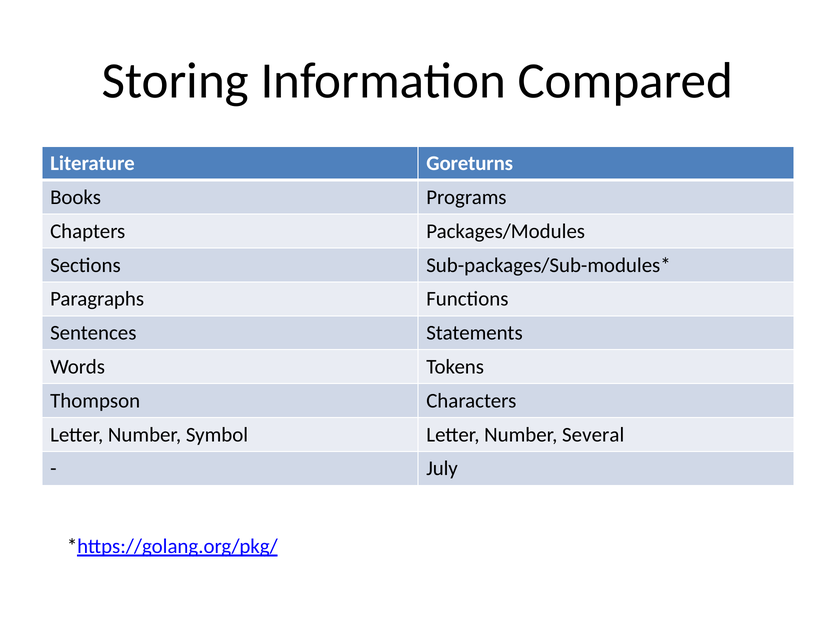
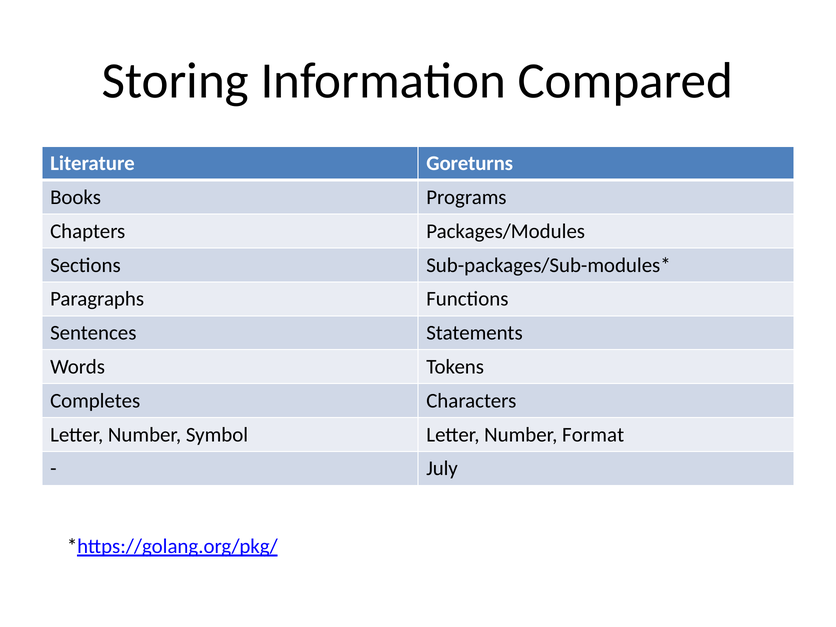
Thompson: Thompson -> Completes
Several: Several -> Format
